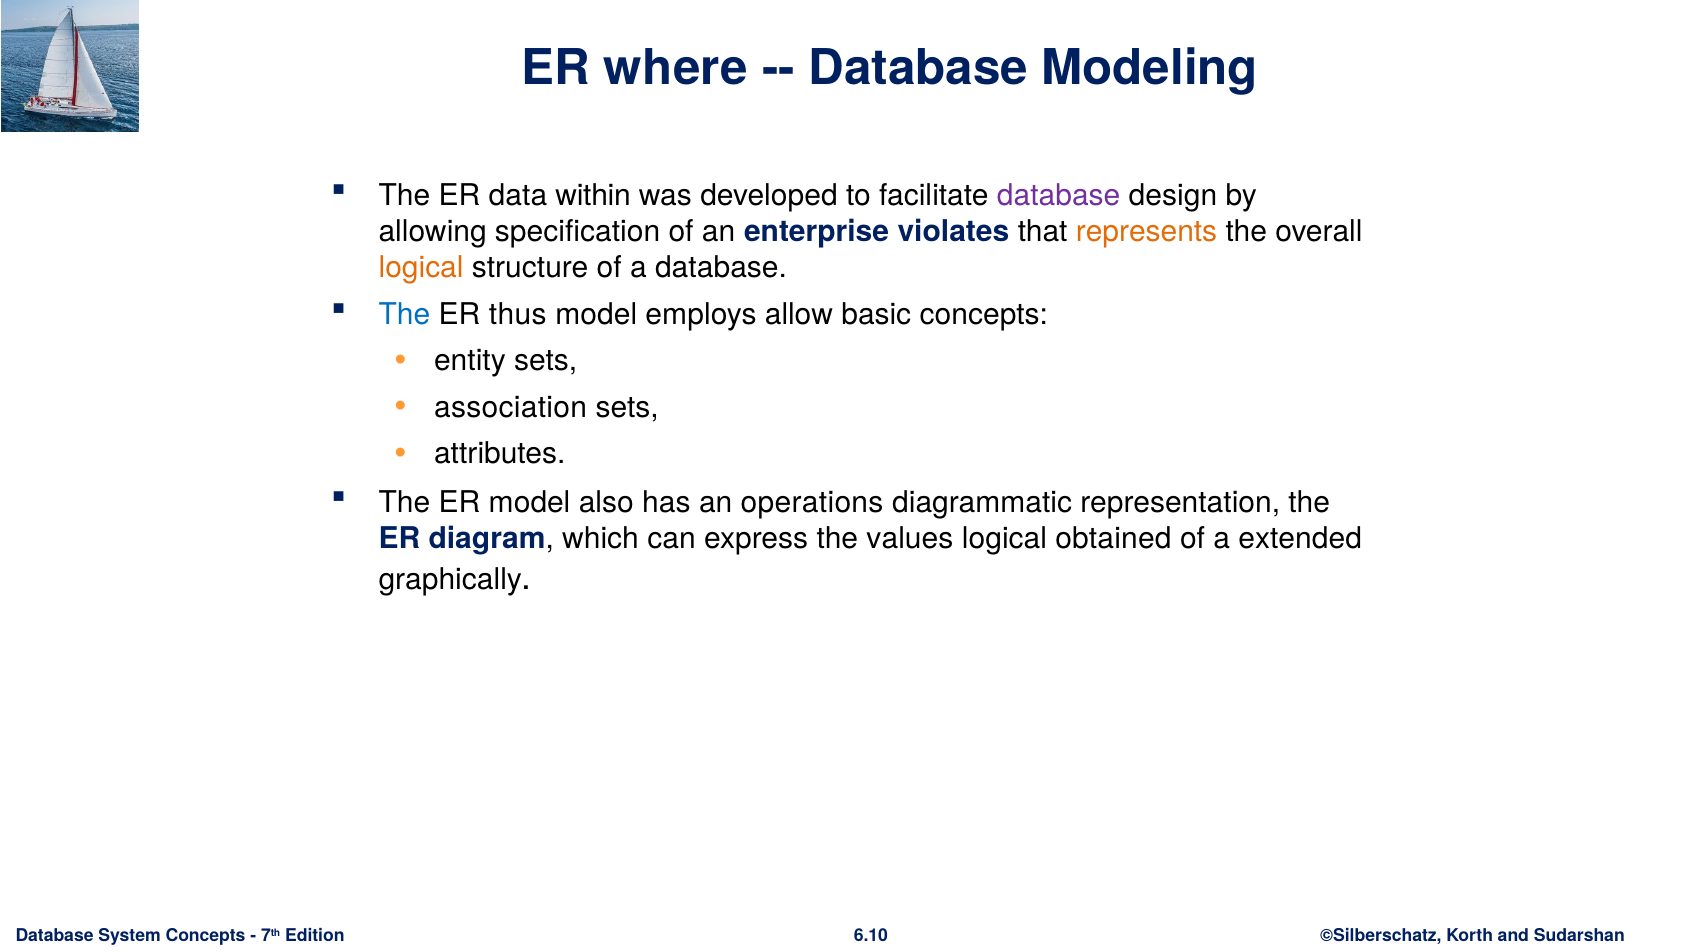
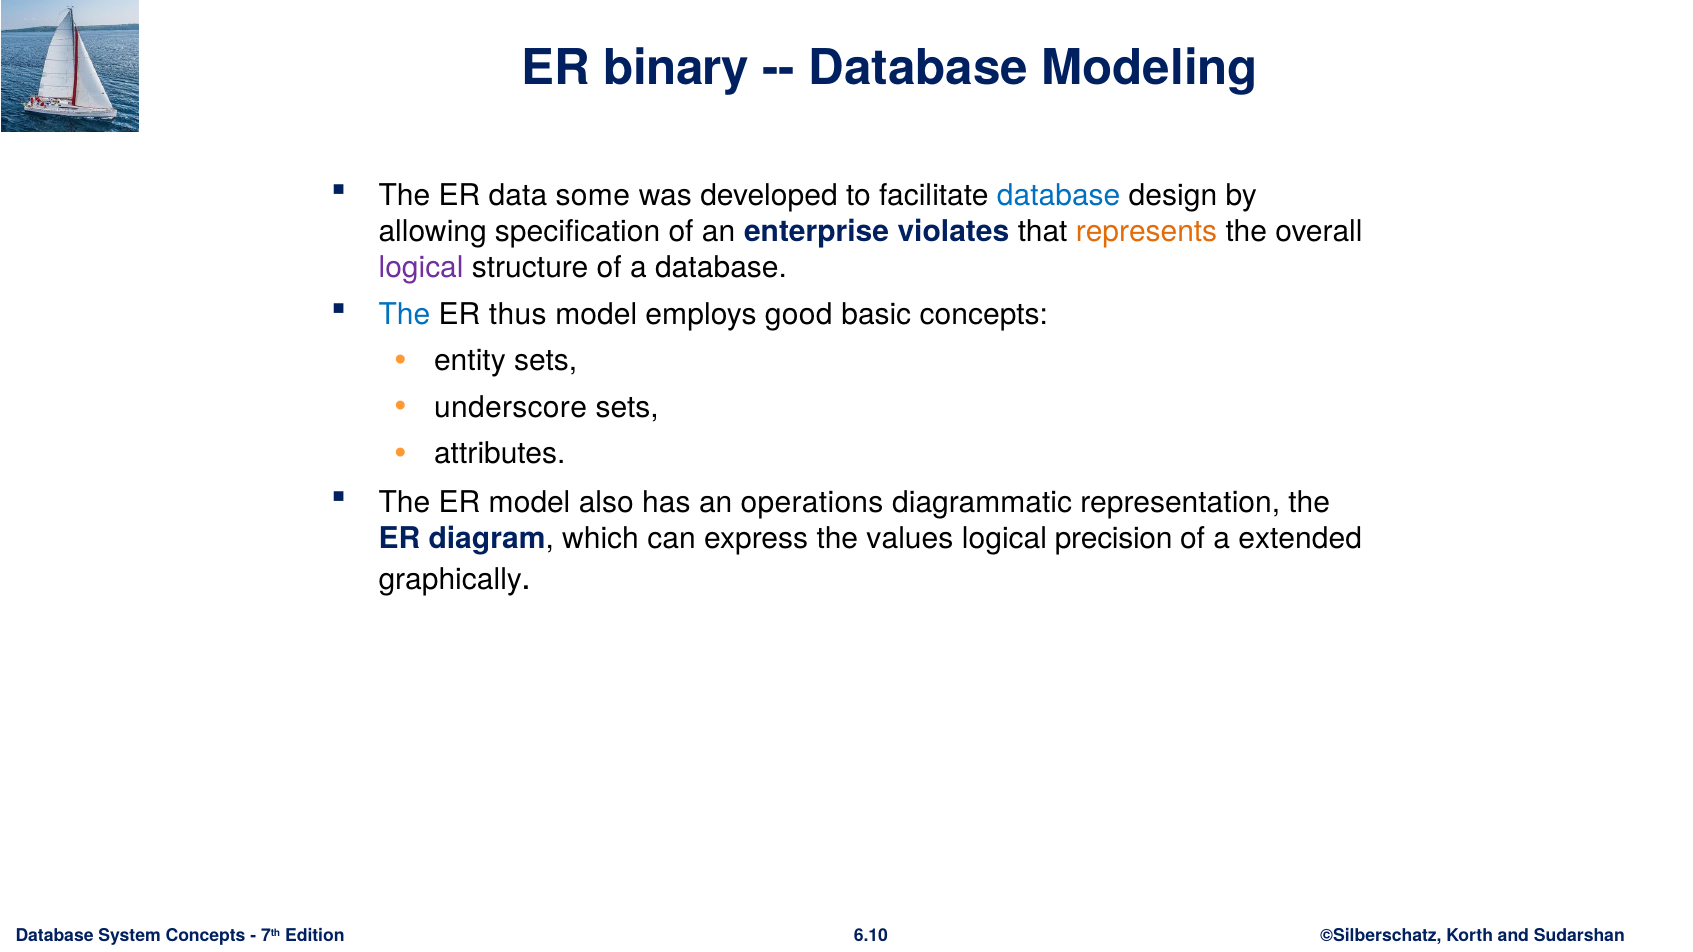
where: where -> binary
within: within -> some
database at (1059, 196) colour: purple -> blue
logical at (421, 268) colour: orange -> purple
allow: allow -> good
association: association -> underscore
obtained: obtained -> precision
